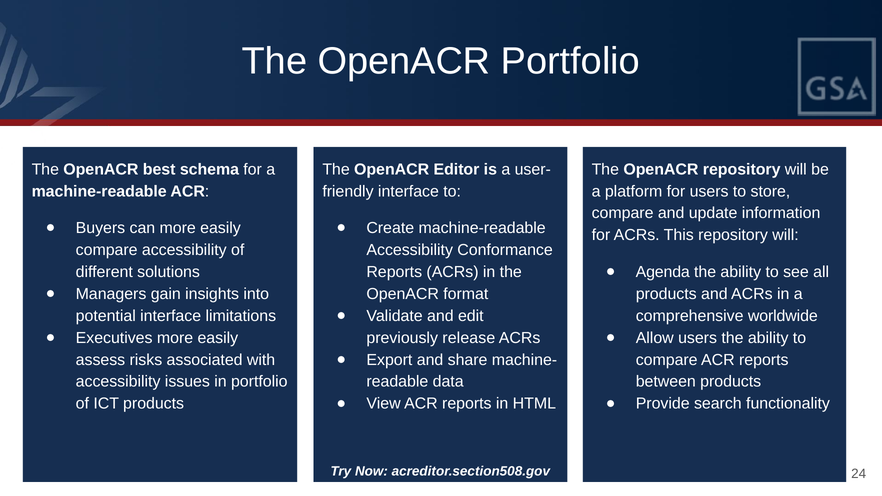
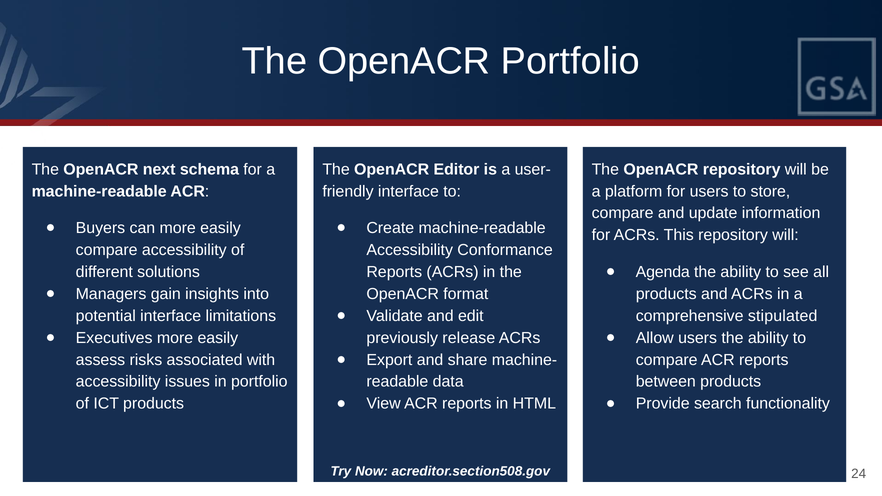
best: best -> next
worldwide: worldwide -> stipulated
